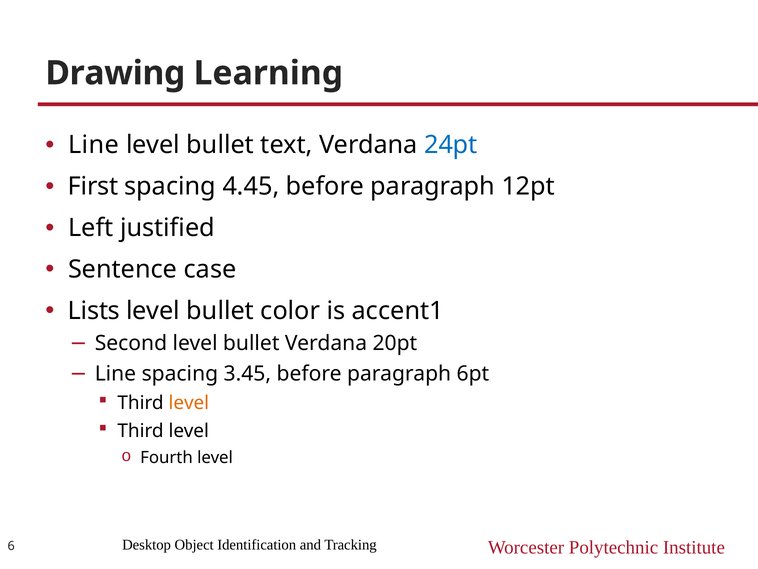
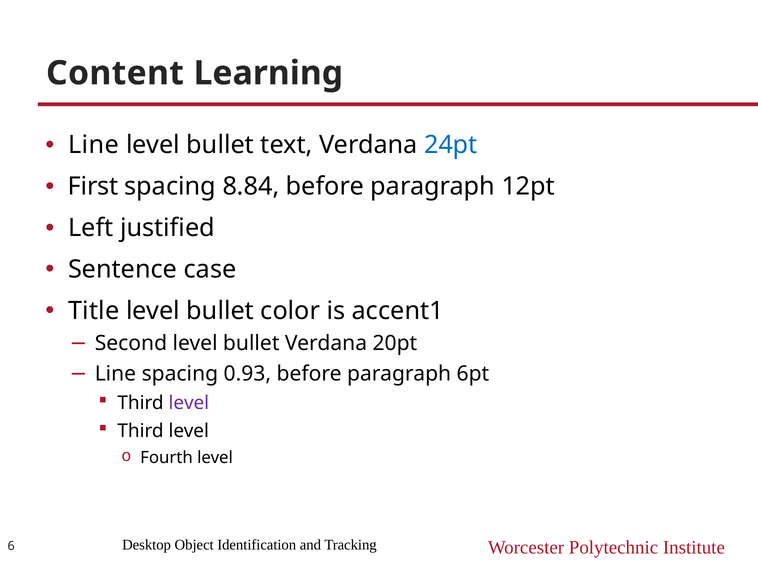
Drawing: Drawing -> Content
4.45: 4.45 -> 8.84
Lists: Lists -> Title
3.45: 3.45 -> 0.93
level at (189, 403) colour: orange -> purple
